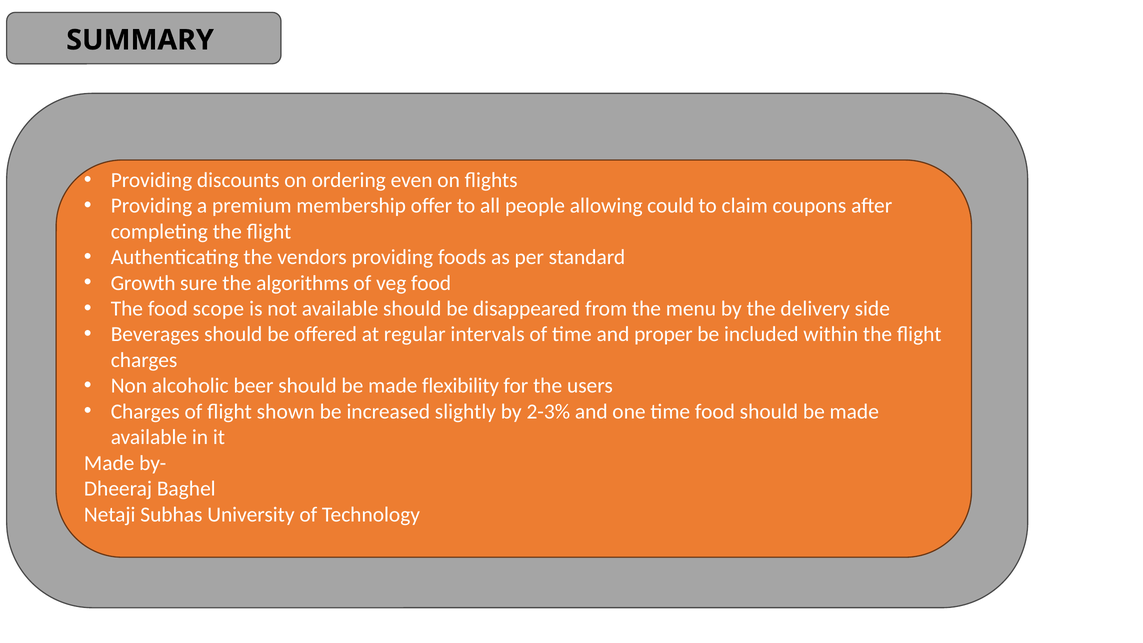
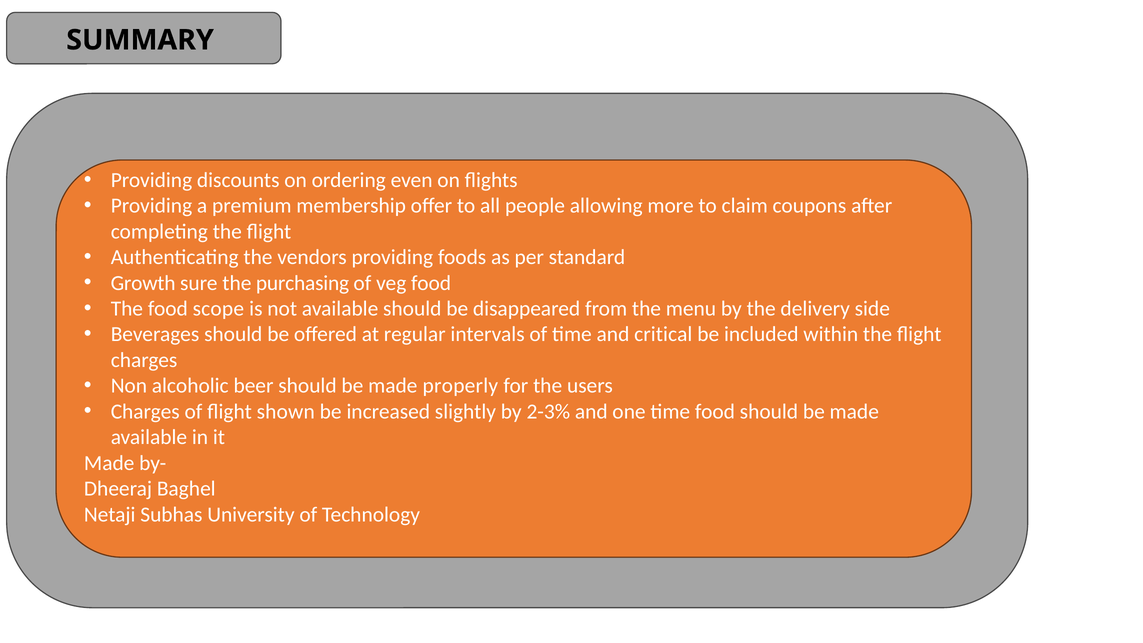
could: could -> more
algorithms: algorithms -> purchasing
proper: proper -> critical
flexibility: flexibility -> properly
